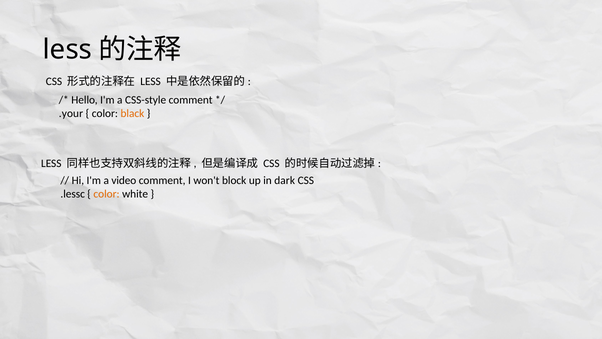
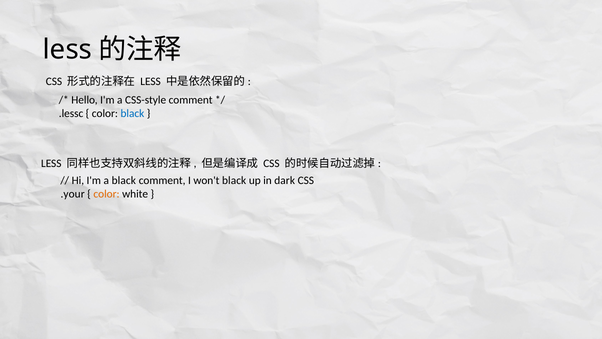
.your: .your -> .lessc
black at (132, 113) colour: orange -> blue
a video: video -> black
won't block: block -> black
.lessc: .lessc -> .your
